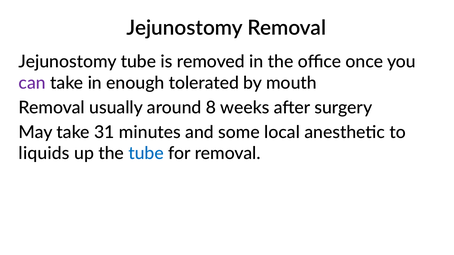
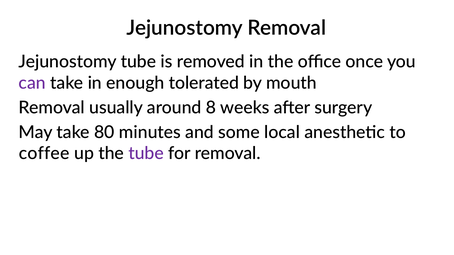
31: 31 -> 80
liquids: liquids -> coffee
tube at (146, 154) colour: blue -> purple
